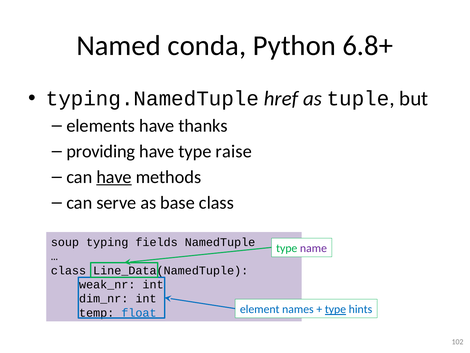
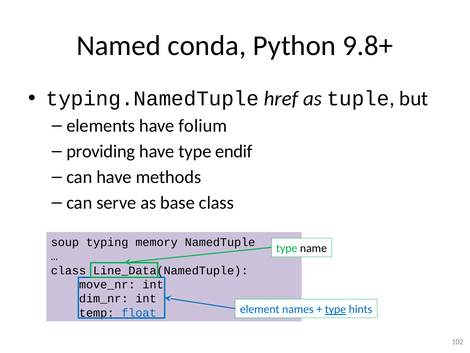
6.8+: 6.8+ -> 9.8+
thanks: thanks -> folium
raise: raise -> endif
have at (114, 177) underline: present -> none
fields: fields -> memory
name colour: purple -> black
weak_nr: weak_nr -> move_nr
